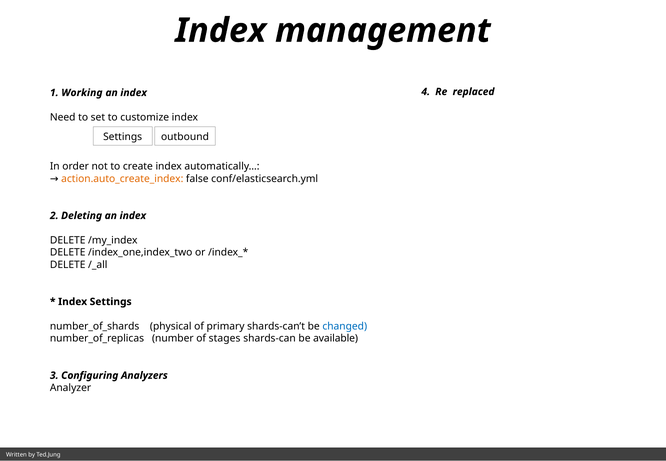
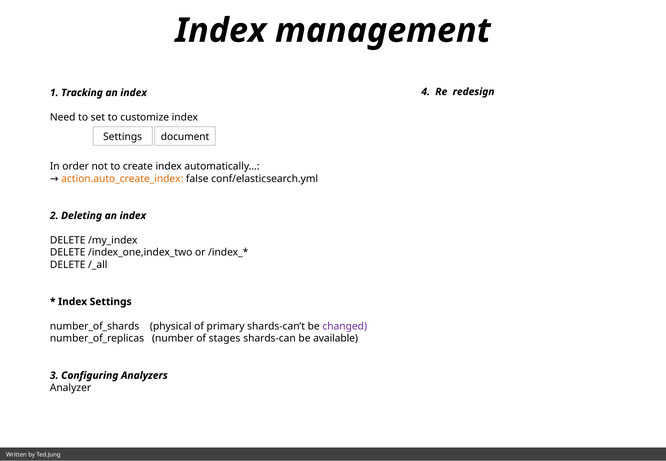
replaced: replaced -> redesign
Working: Working -> Tracking
outbound: outbound -> document
changed colour: blue -> purple
